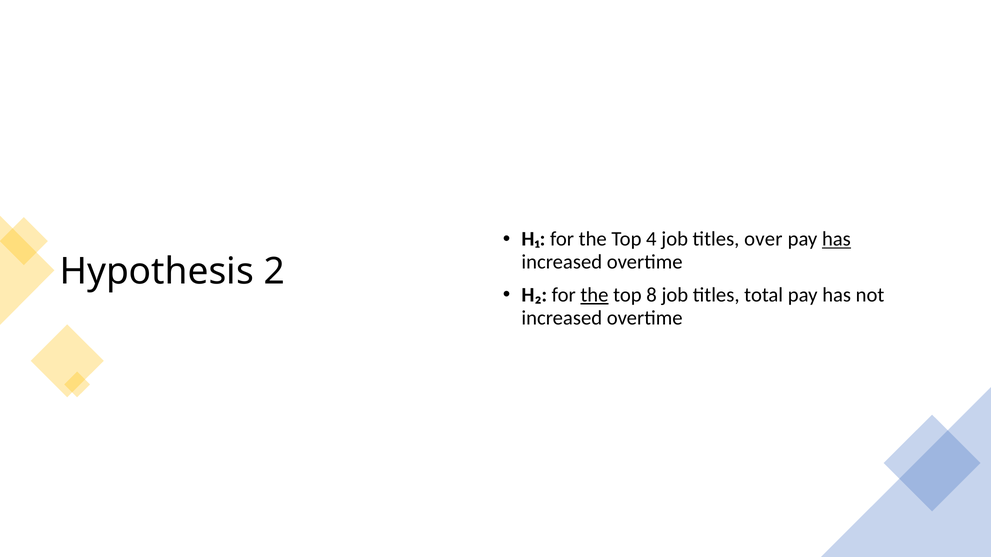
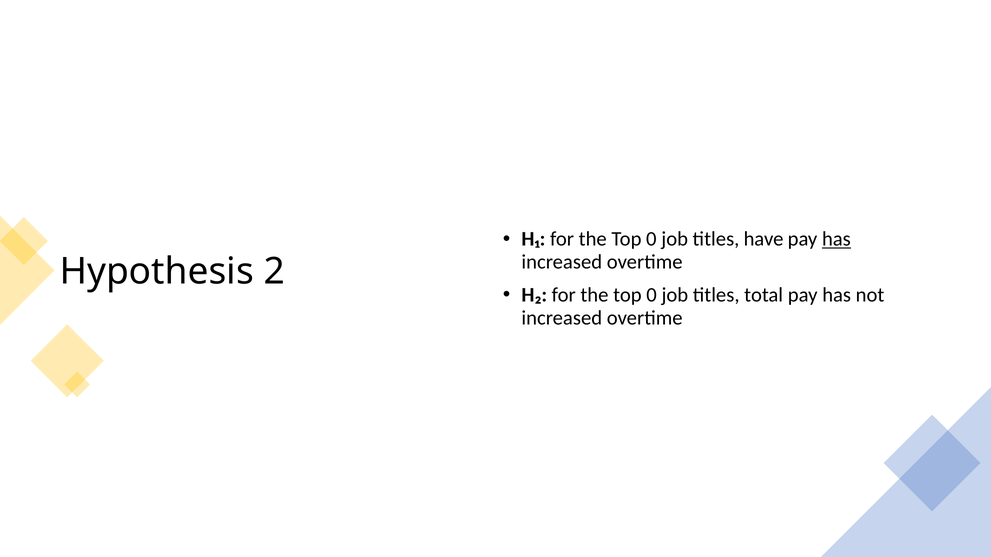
4 at (651, 239): 4 -> 0
over: over -> have
the at (594, 295) underline: present -> none
8 at (652, 295): 8 -> 0
